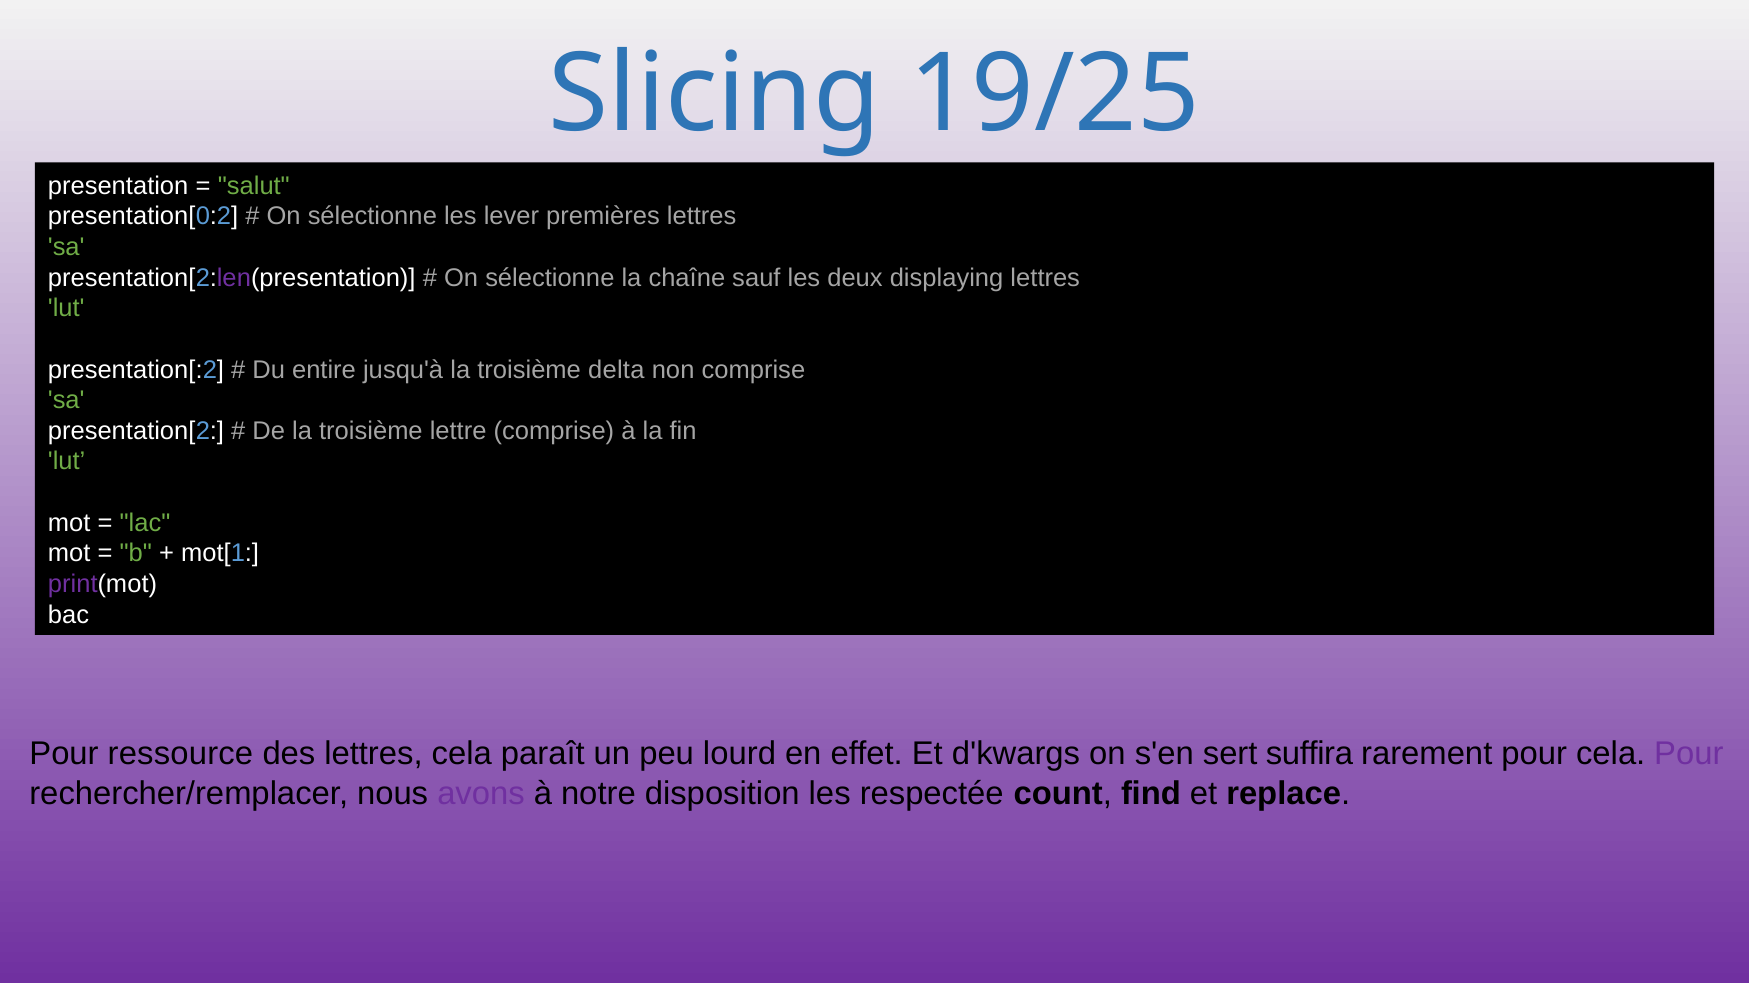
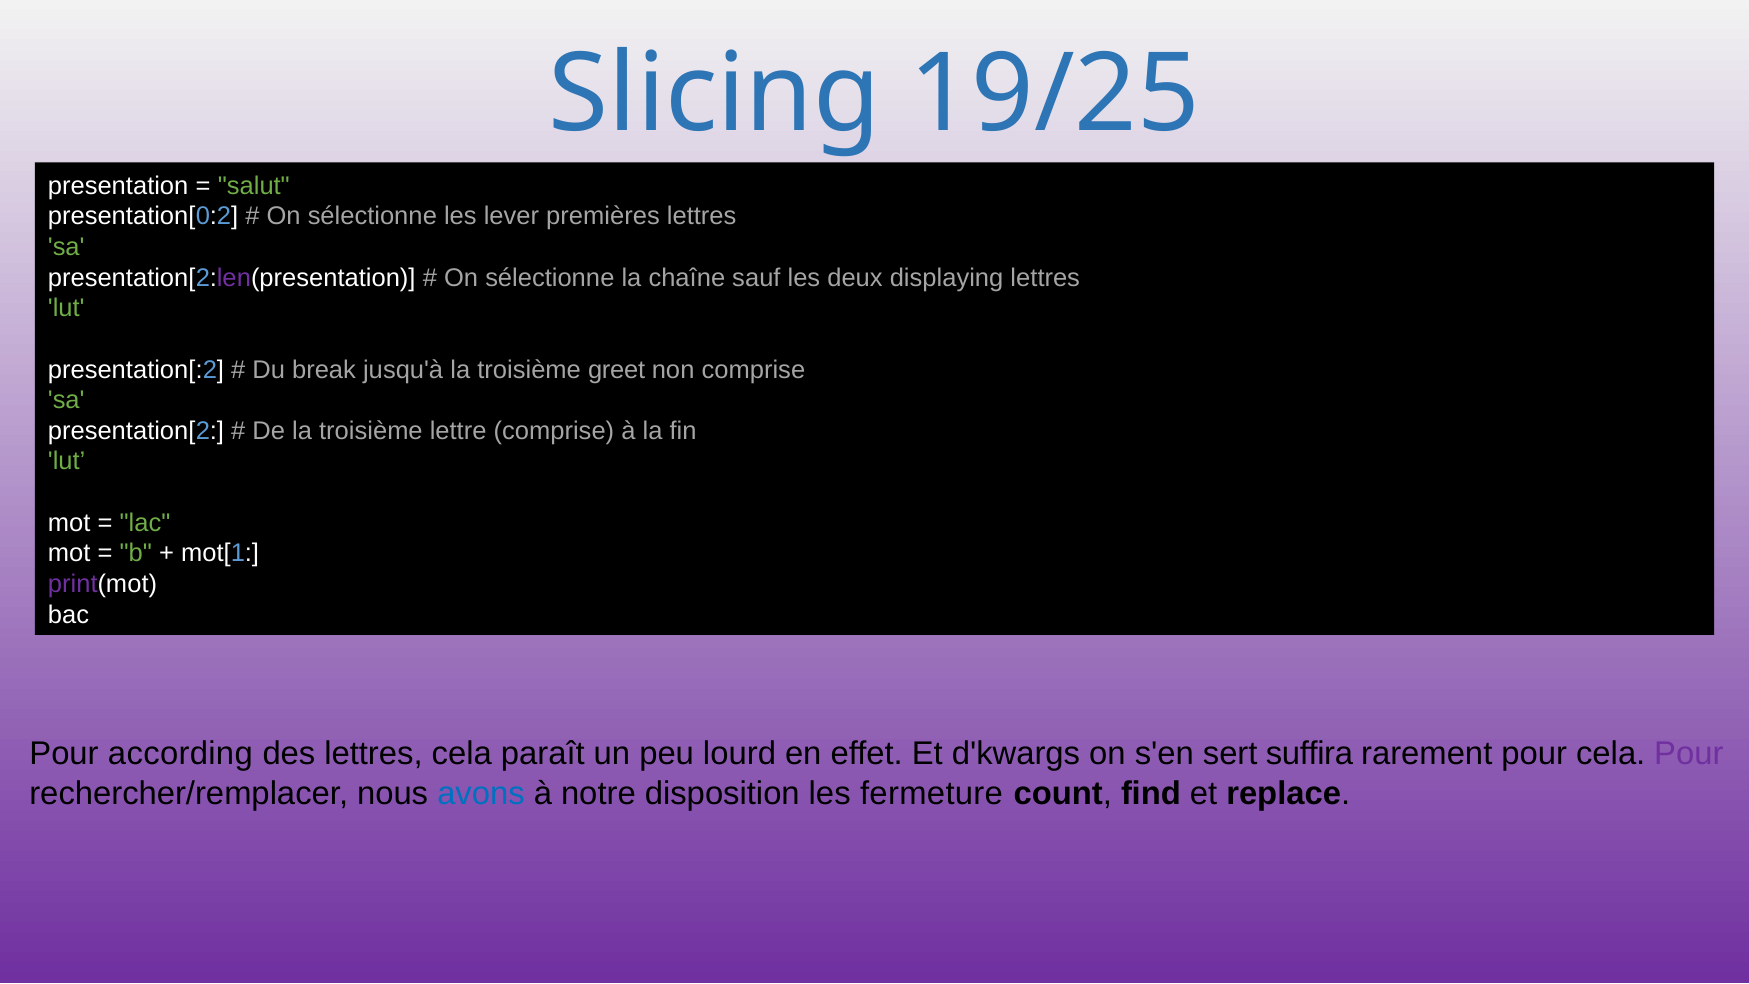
entire: entire -> break
delta: delta -> greet
ressource: ressource -> according
avons colour: purple -> blue
respectée: respectée -> fermeture
